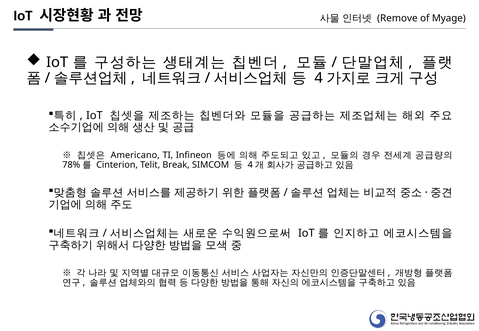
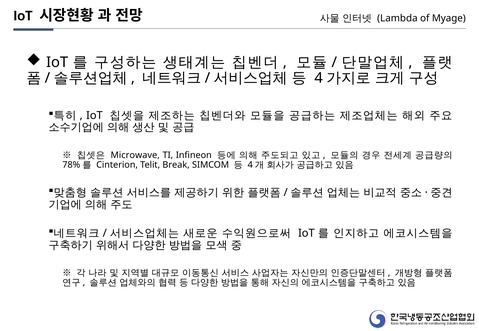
Remove: Remove -> Lambda
Americano: Americano -> Microwave
